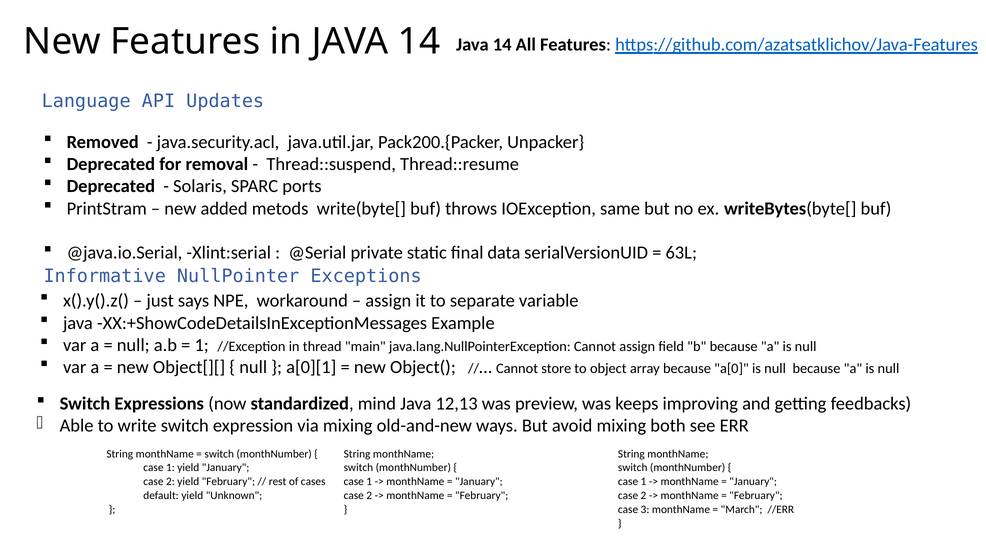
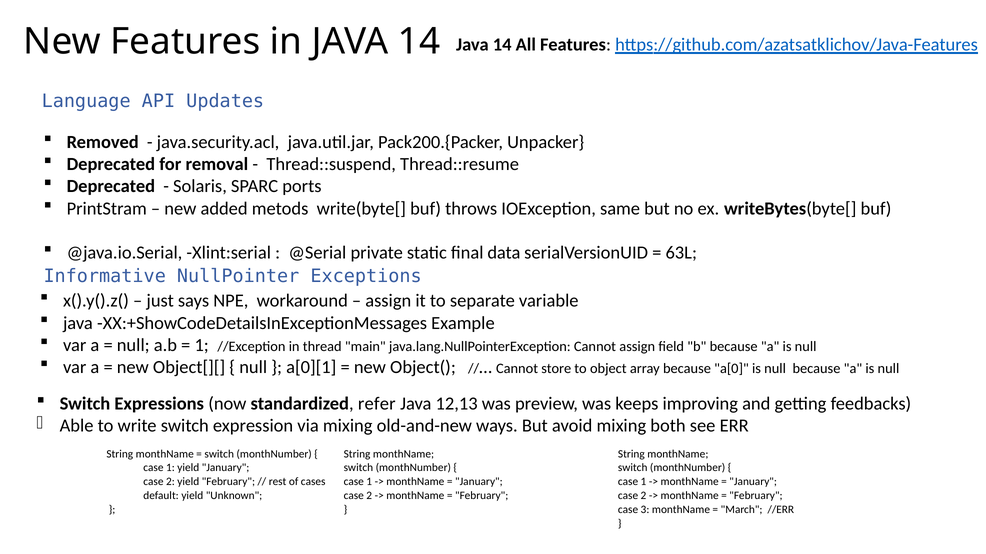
mind: mind -> refer
